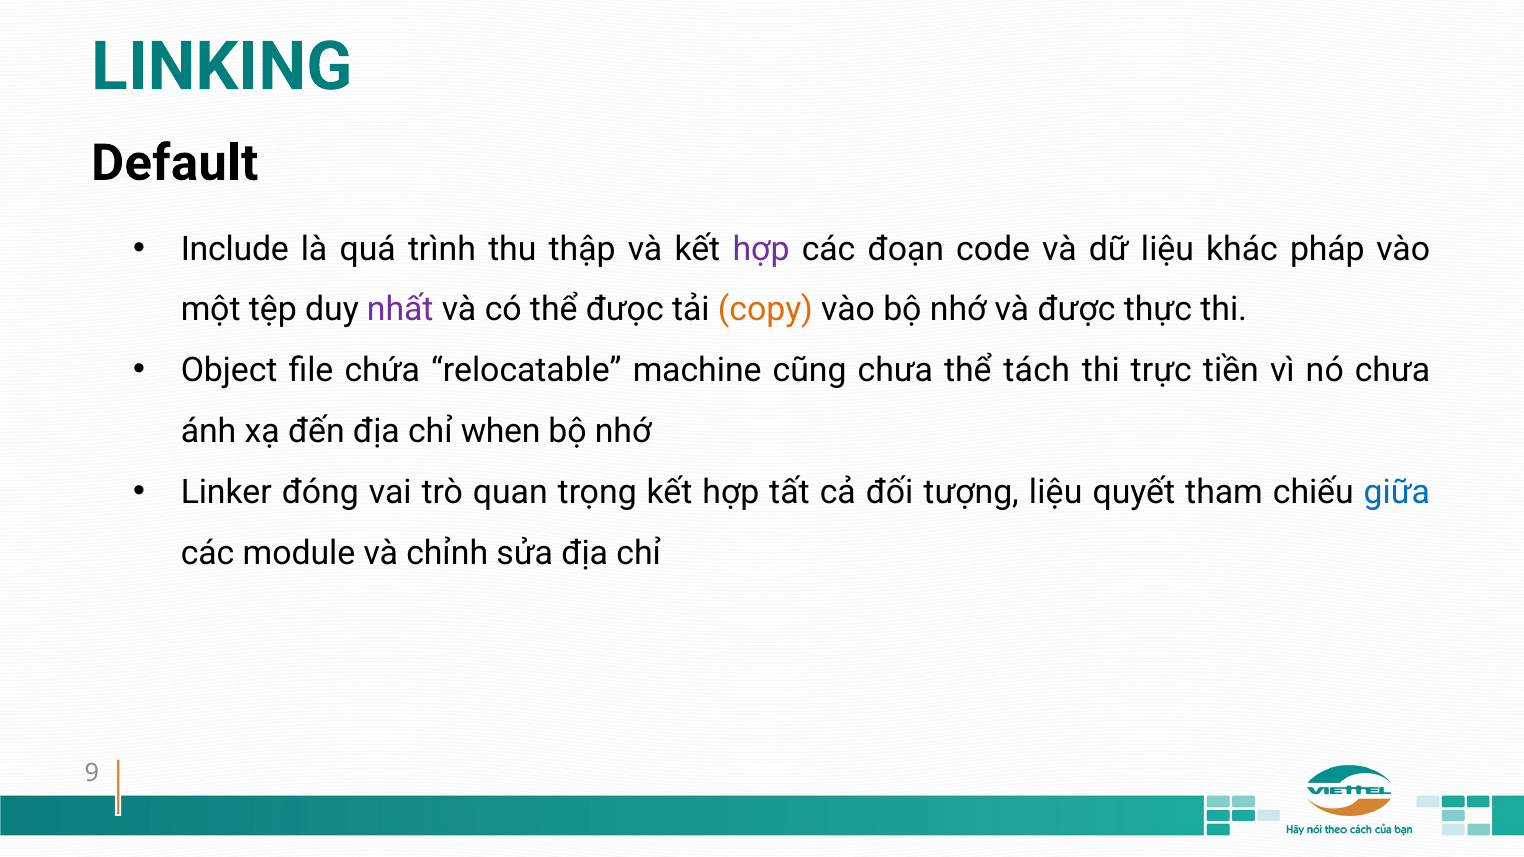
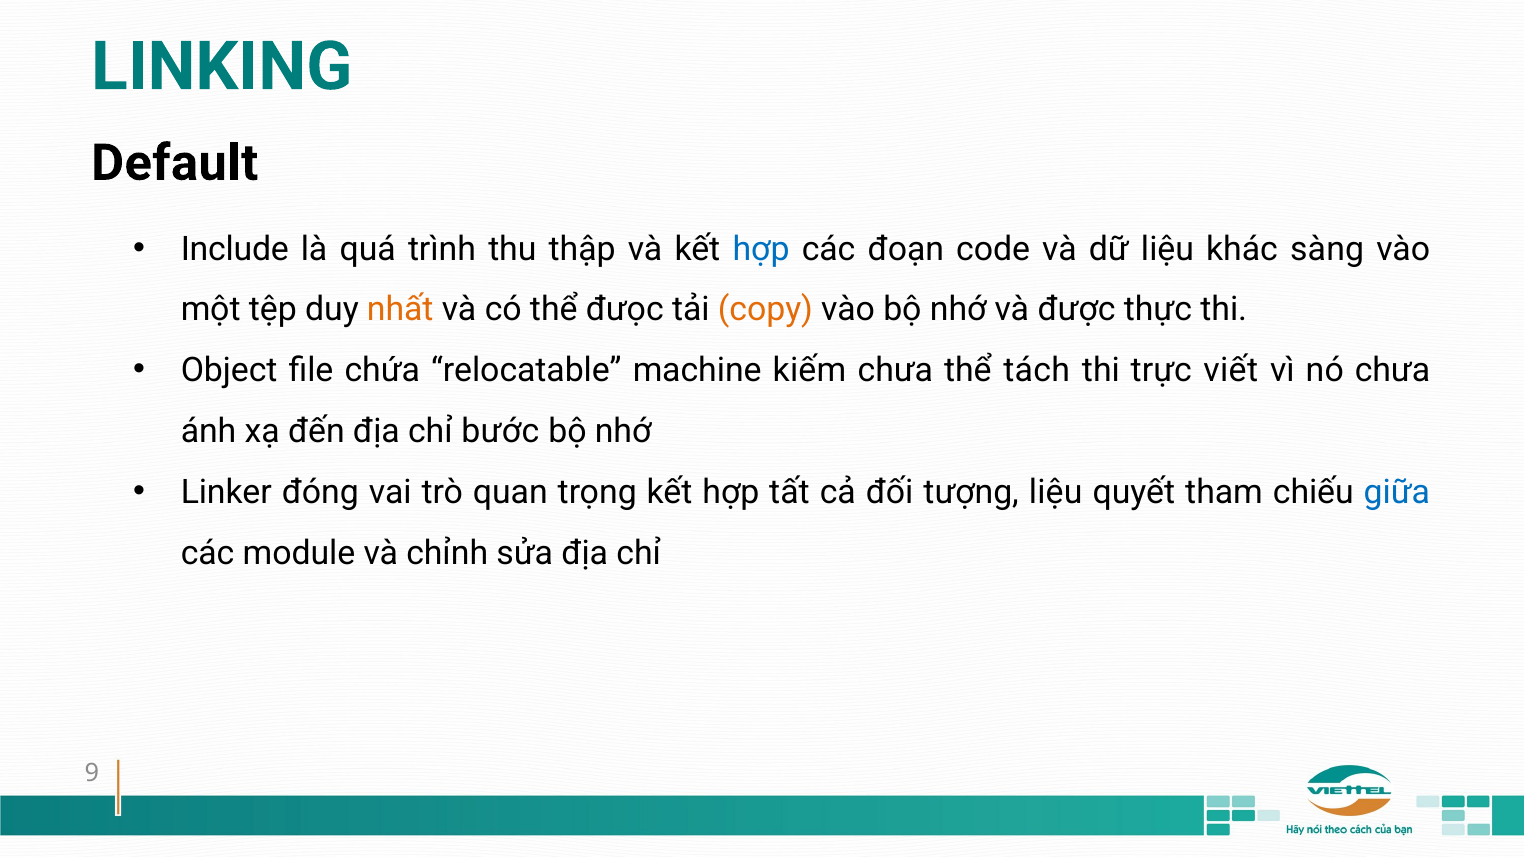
hợp at (761, 249) colour: purple -> blue
pháp: pháp -> sàng
nhất colour: purple -> orange
cũng: cũng -> kiếm
tiền: tiền -> viết
when: when -> bước
